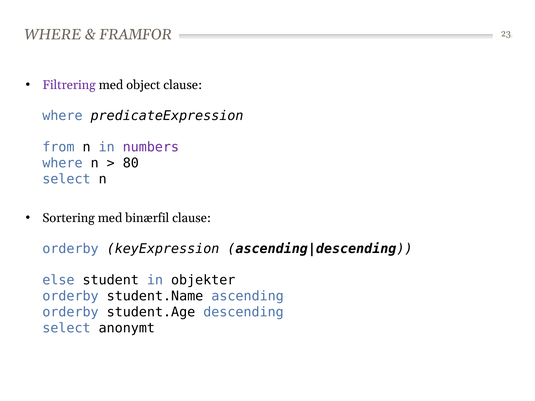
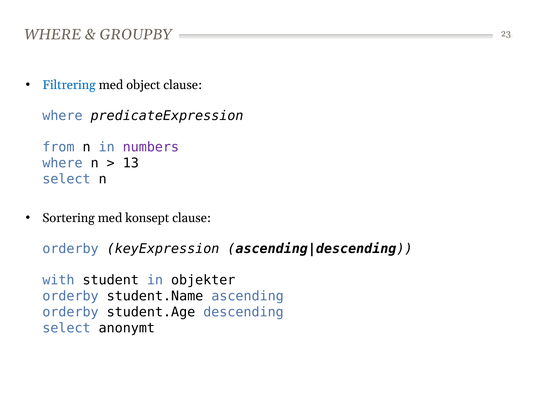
FRAMFOR: FRAMFOR -> GROUPBY
Filtrering colour: purple -> blue
80: 80 -> 13
binærfil: binærfil -> konsept
else: else -> with
